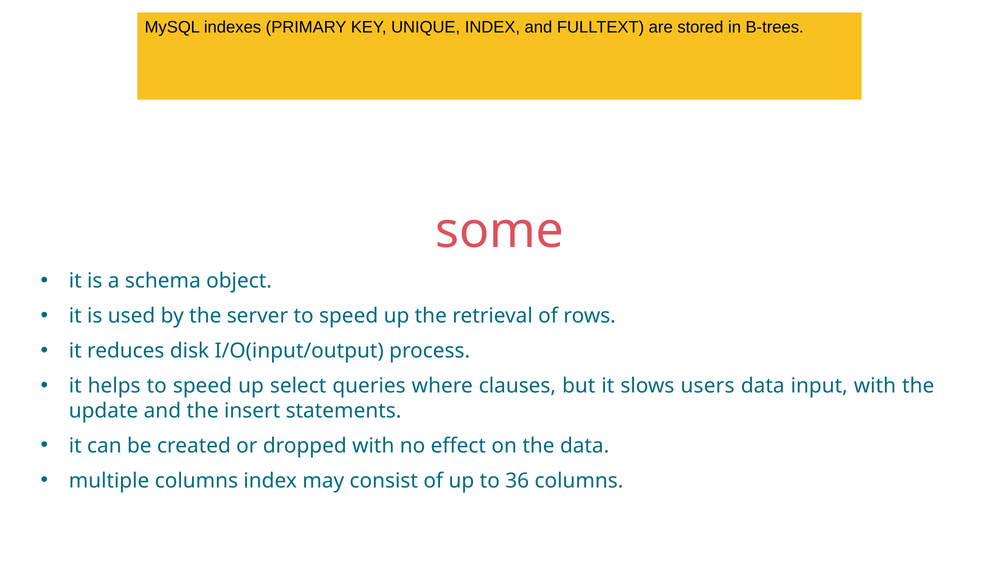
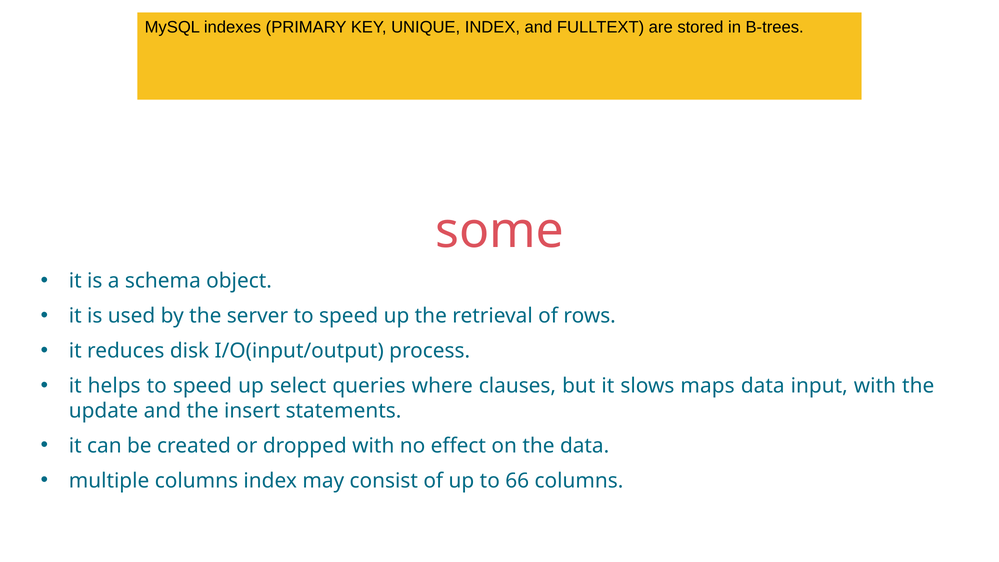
users: users -> maps
36: 36 -> 66
